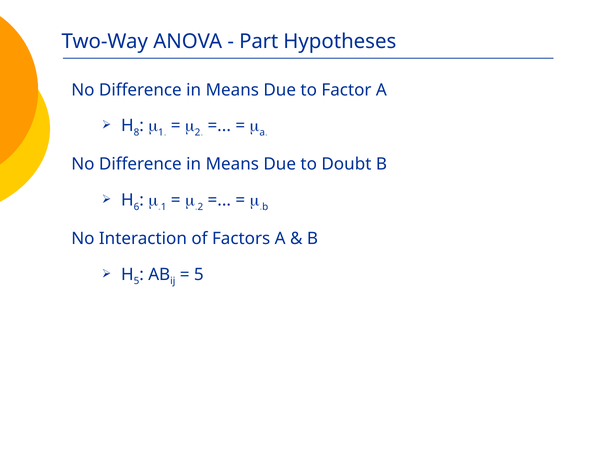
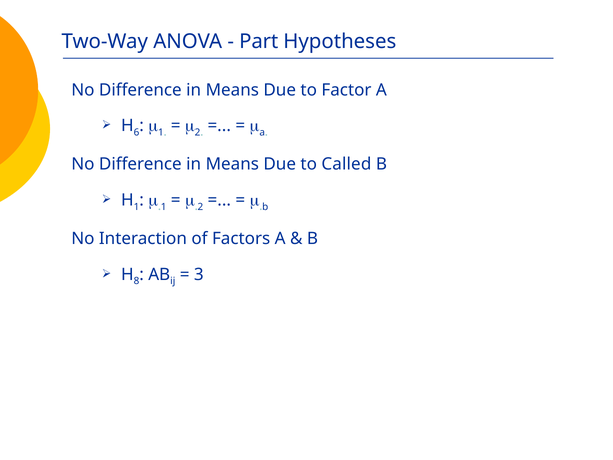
8: 8 -> 6
Doubt: Doubt -> Called
6 at (136, 207): 6 -> 1
5 at (136, 281): 5 -> 8
5 at (199, 274): 5 -> 3
